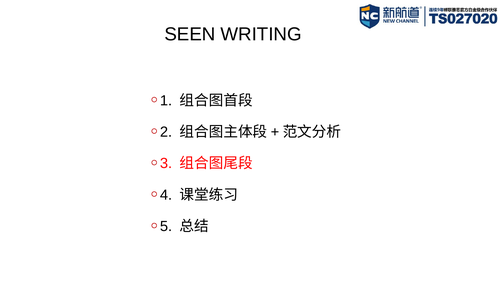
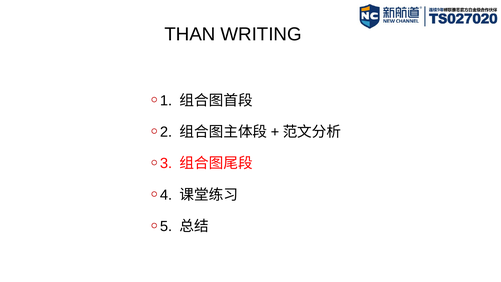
SEEN: SEEN -> THAN
